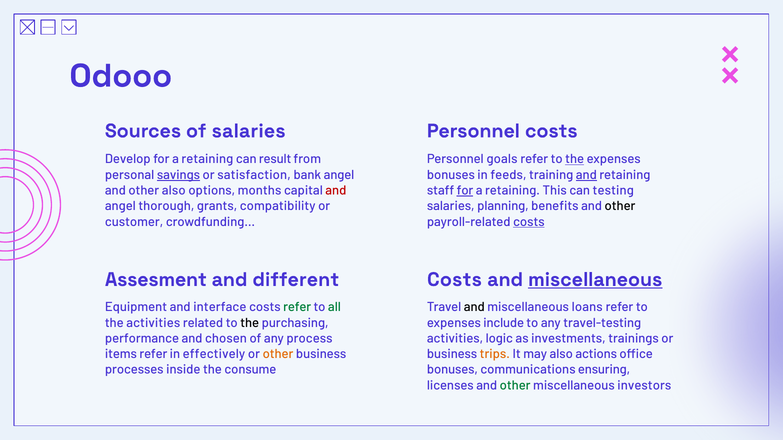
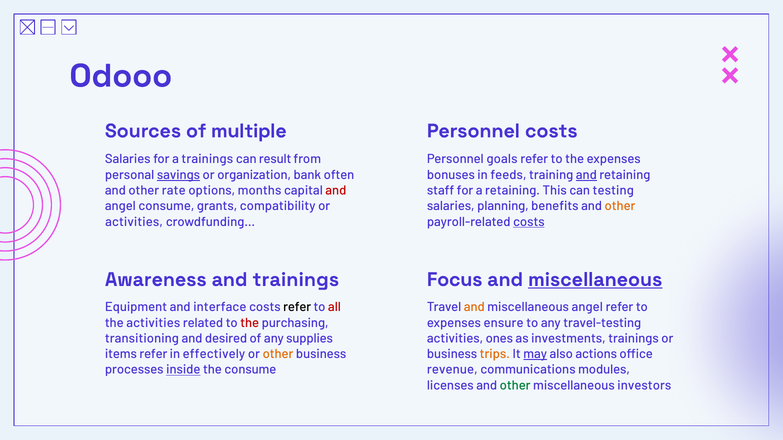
of salaries: salaries -> multiple
Develop at (128, 159): Develop -> Salaries
retaining at (207, 159): retaining -> trainings
the at (575, 159) underline: present -> none
satisfaction: satisfaction -> organization
bank angel: angel -> often
other also: also -> rate
for at (465, 191) underline: present -> none
angel thorough: thorough -> consume
other at (620, 206) colour: black -> orange
customer at (134, 222): customer -> activities
Assesment: Assesment -> Awareness
and different: different -> trainings
Costs at (454, 280): Costs -> Focus
refer at (297, 307) colour: green -> black
all colour: green -> red
and at (474, 307) colour: black -> orange
miscellaneous loans: loans -> angel
the at (250, 323) colour: black -> red
include: include -> ensure
performance: performance -> transitioning
chosen: chosen -> desired
process: process -> supplies
logic: logic -> ones
may underline: none -> present
inside underline: none -> present
bonuses at (452, 370): bonuses -> revenue
ensuring: ensuring -> modules
